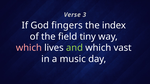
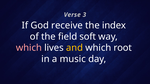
fingers: fingers -> receive
tiny: tiny -> soft
and colour: light green -> yellow
vast: vast -> root
